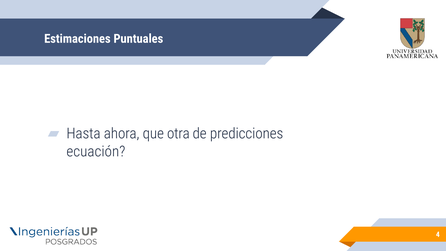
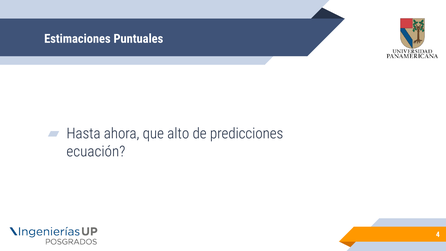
otra: otra -> alto
